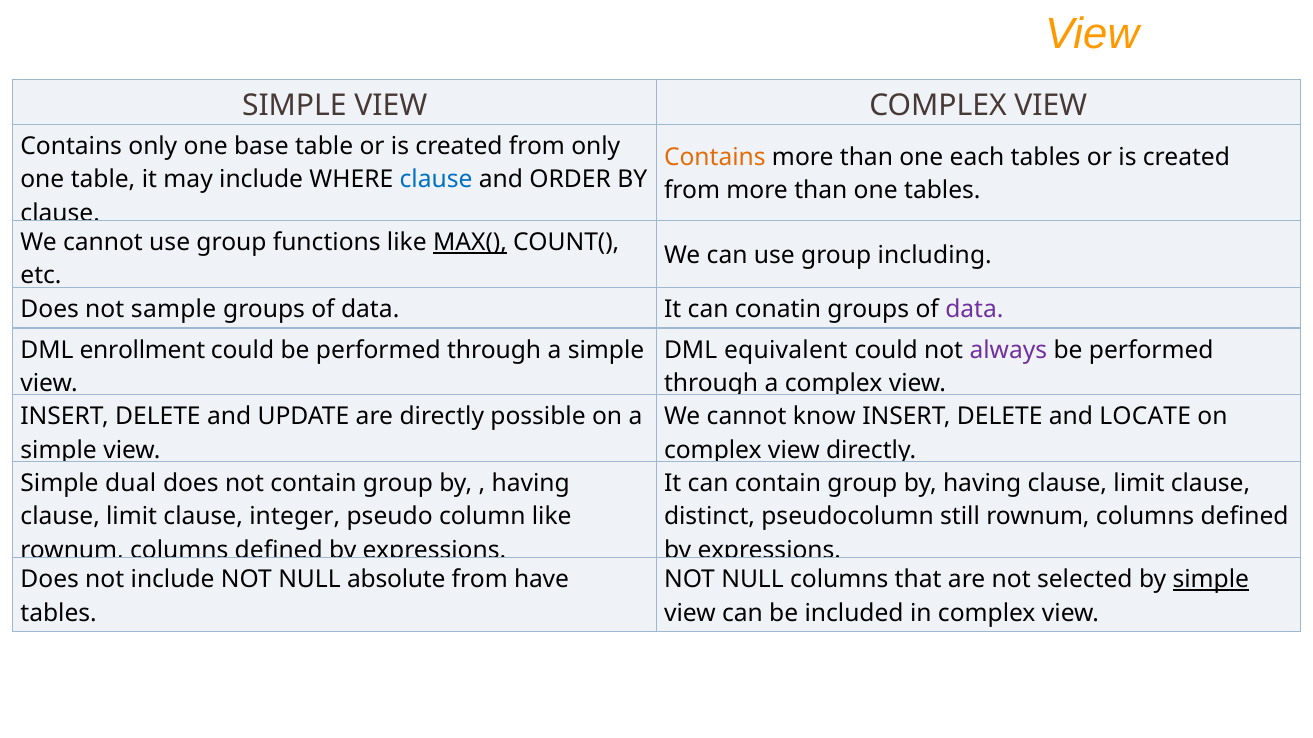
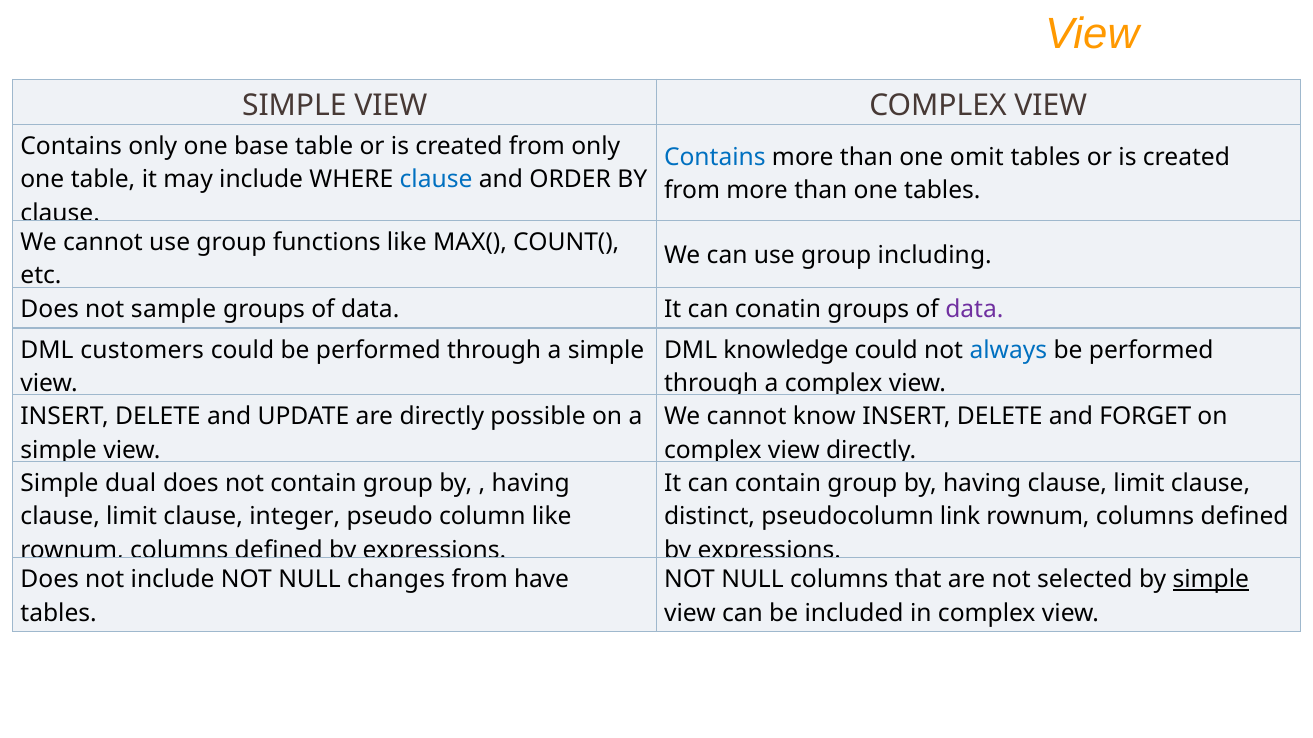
Contains at (715, 157) colour: orange -> blue
each: each -> omit
MAX( underline: present -> none
enrollment: enrollment -> customers
equivalent: equivalent -> knowledge
always colour: purple -> blue
LOCATE: LOCATE -> FORGET
still: still -> link
absolute: absolute -> changes
